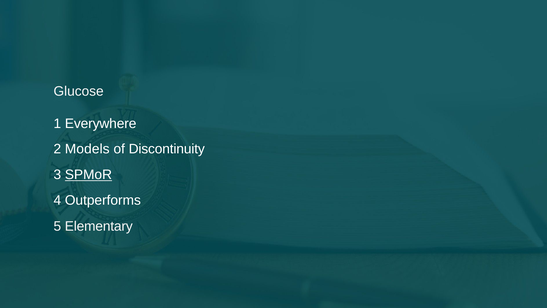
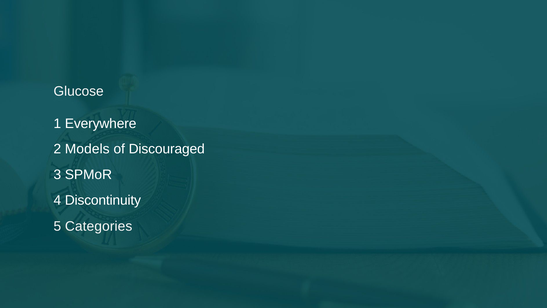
Discontinuity: Discontinuity -> Discouraged
SPMoR underline: present -> none
Outperforms: Outperforms -> Discontinuity
Elementary: Elementary -> Categories
